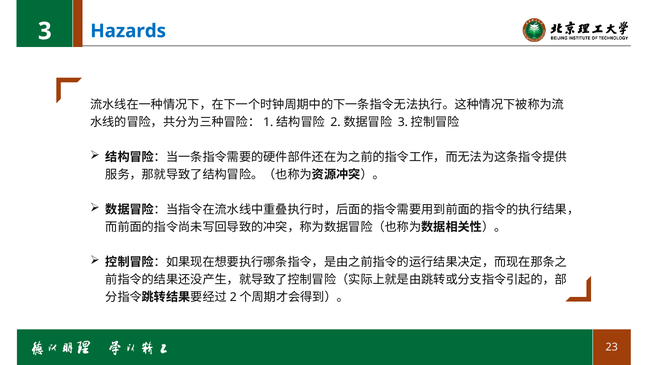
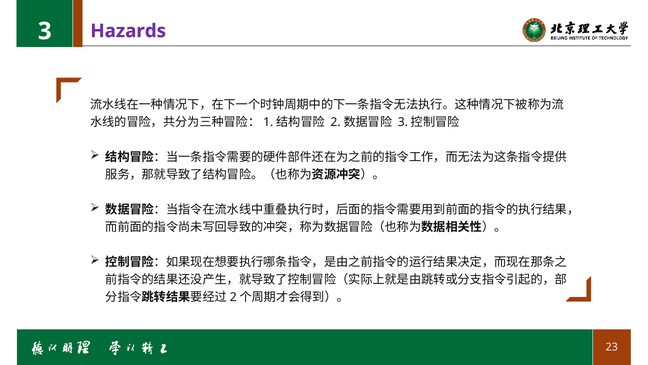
Hazards colour: blue -> purple
